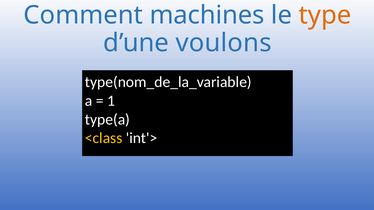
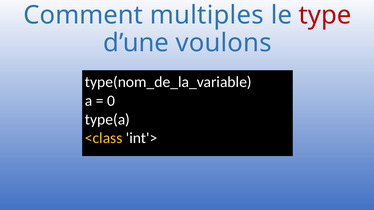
machines: machines -> multiples
type colour: orange -> red
1: 1 -> 0
